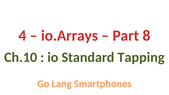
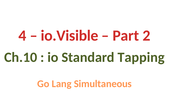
io.Arrays: io.Arrays -> io.Visible
8: 8 -> 2
Smartphones: Smartphones -> Simultaneous
